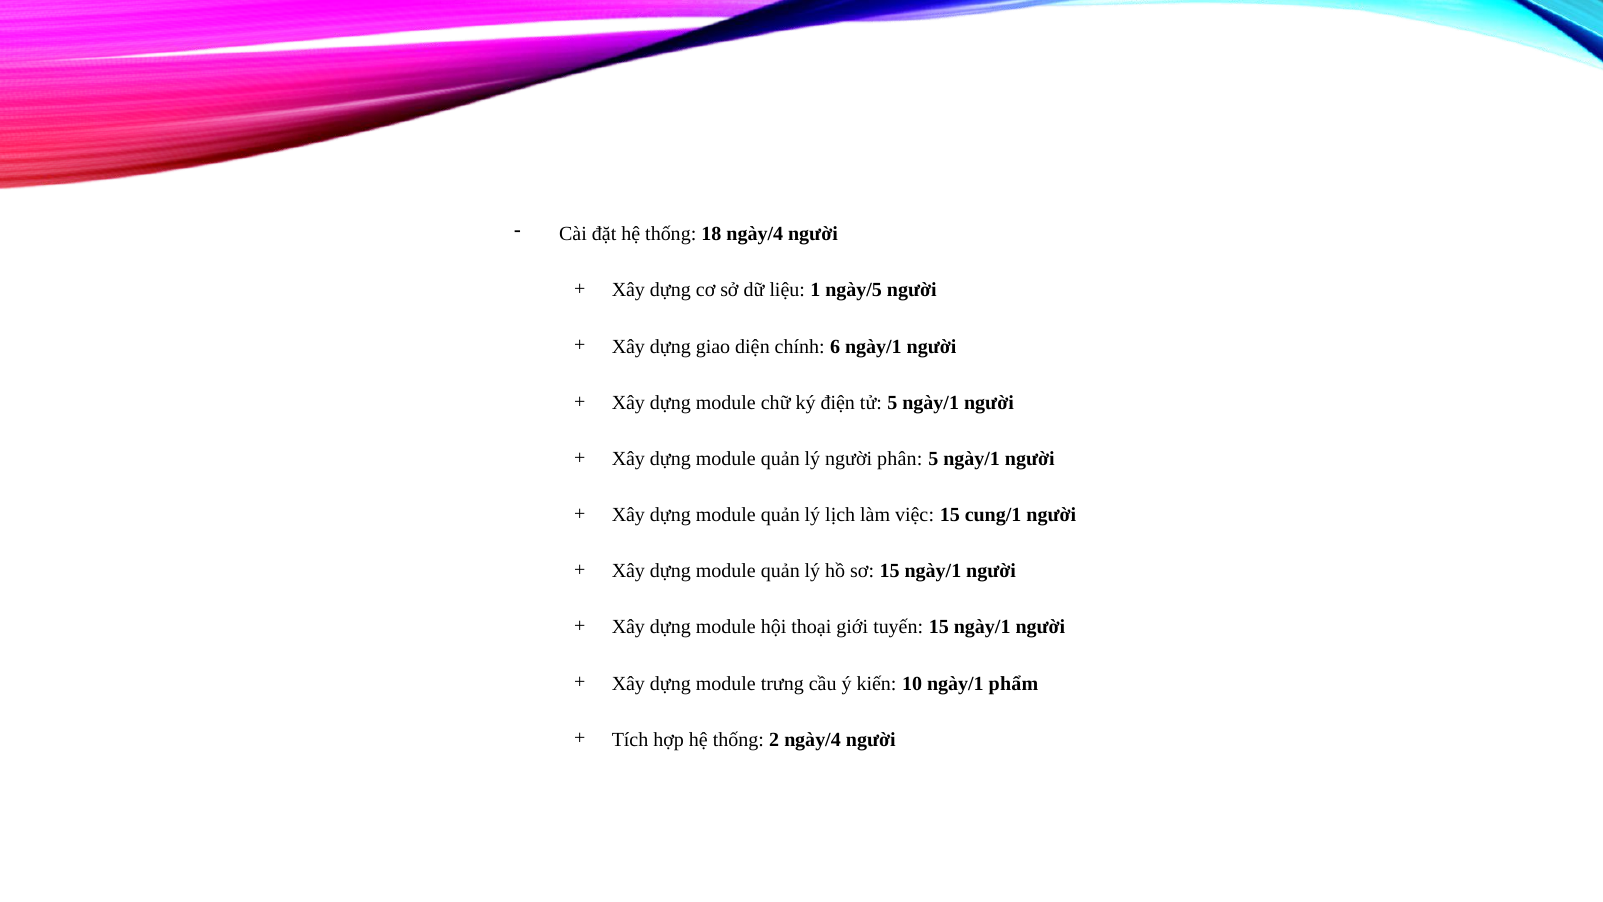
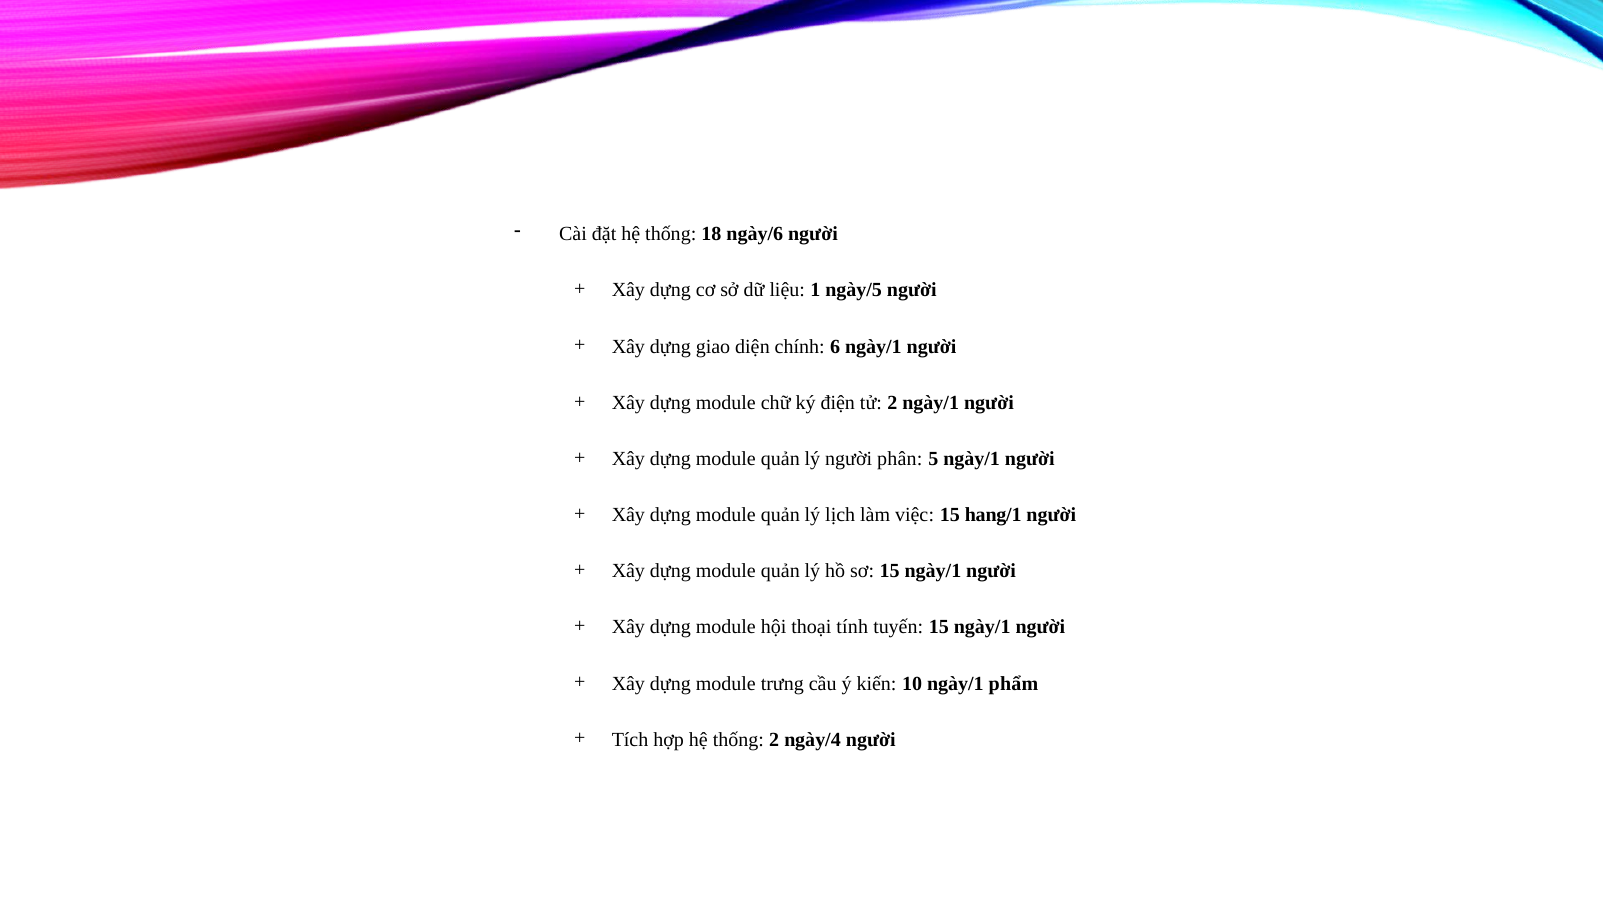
18 ngày/4: ngày/4 -> ngày/6
tử 5: 5 -> 2
cung/1: cung/1 -> hang/1
giới: giới -> tính
